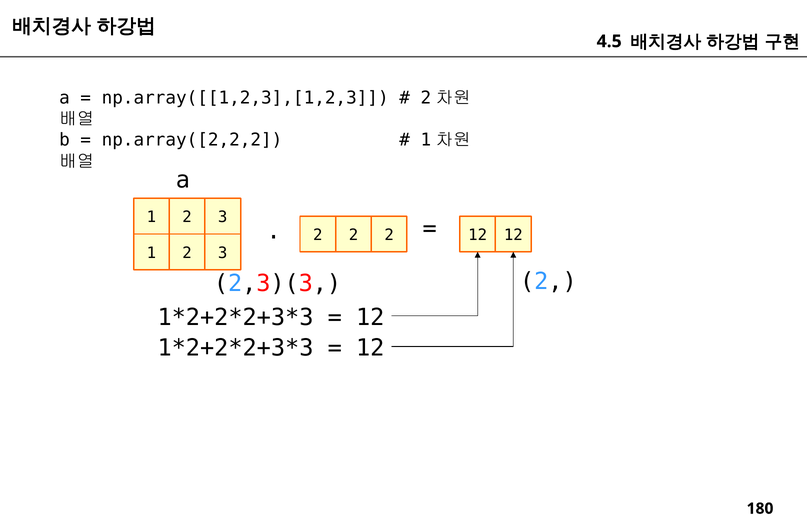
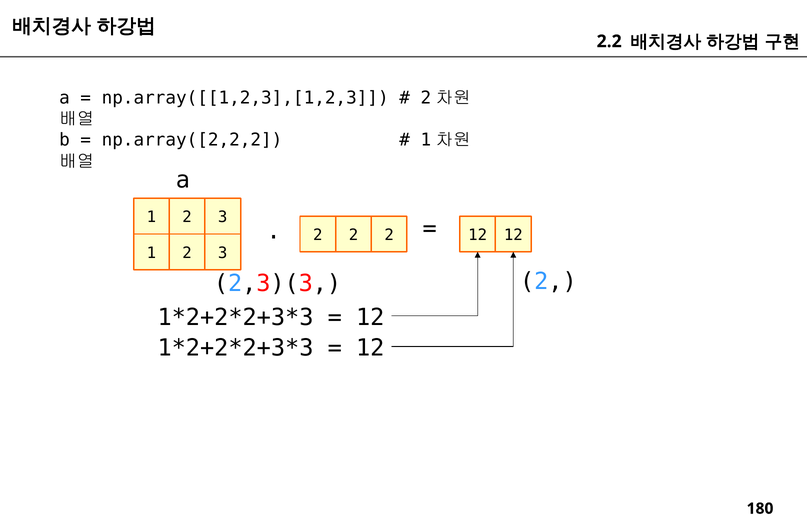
4.5: 4.5 -> 2.2
